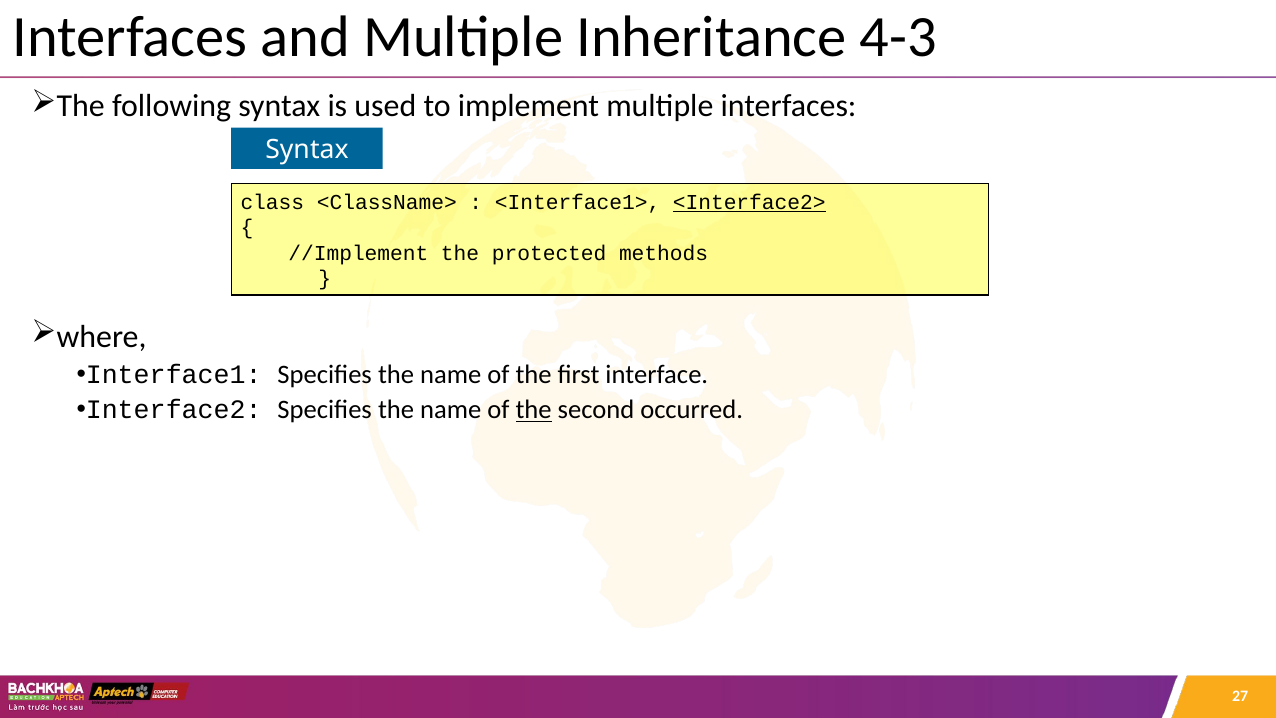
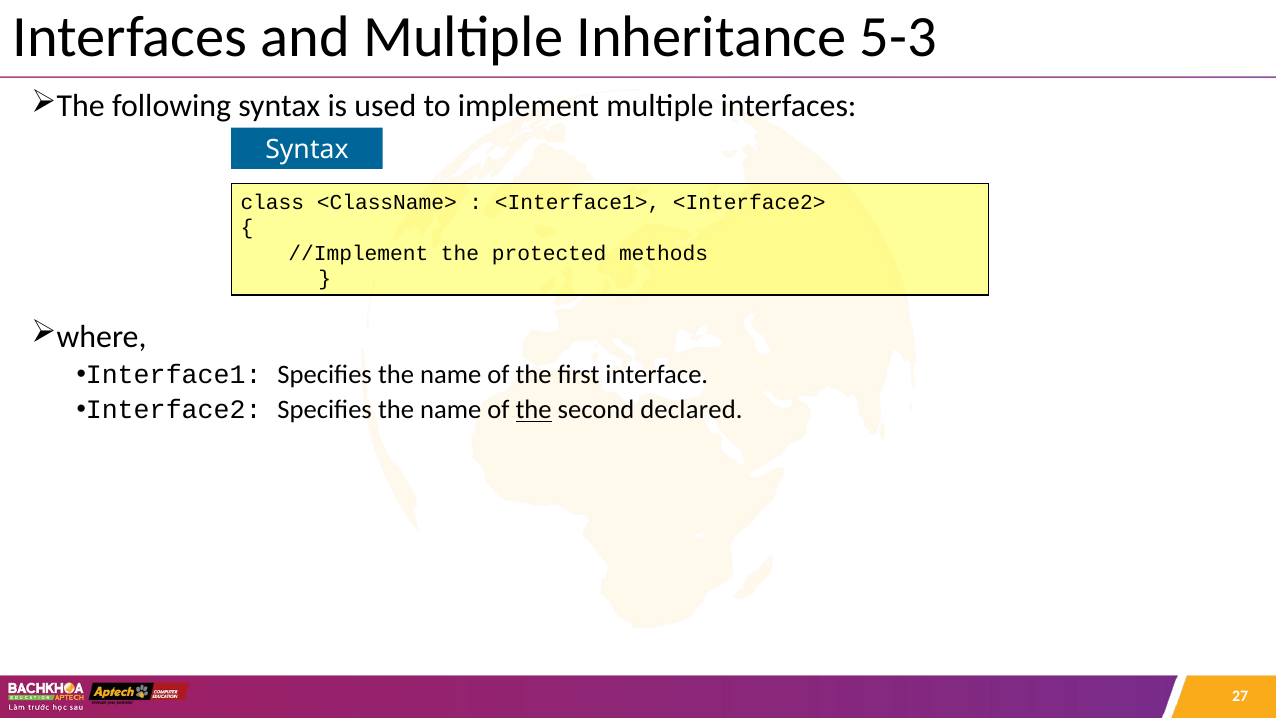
4-3: 4-3 -> 5-3
<Interface2> underline: present -> none
occurred: occurred -> declared
